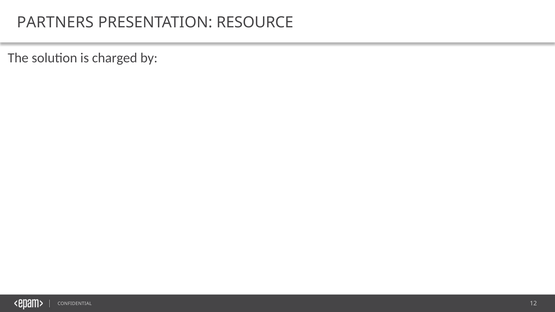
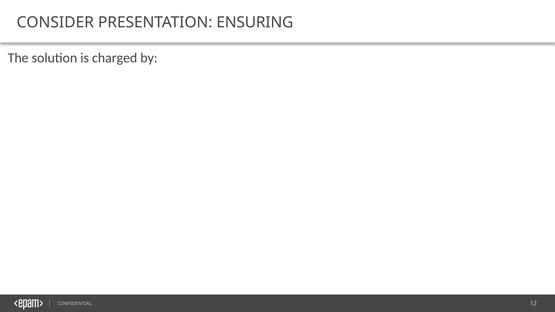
PARTNERS: PARTNERS -> CONSIDER
RESOURCE: RESOURCE -> ENSURING
